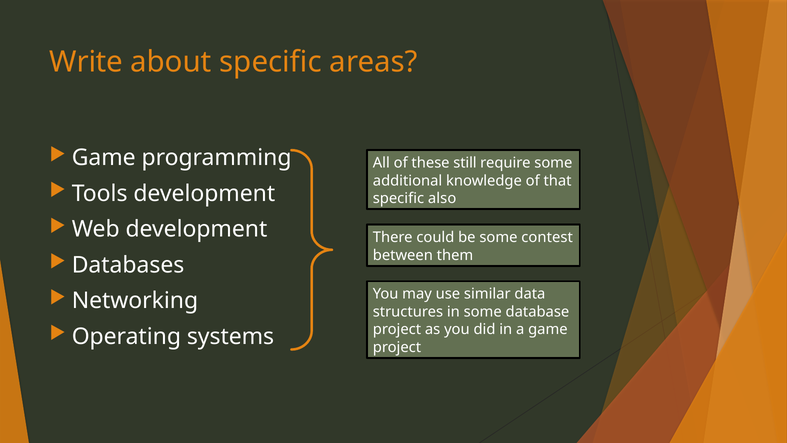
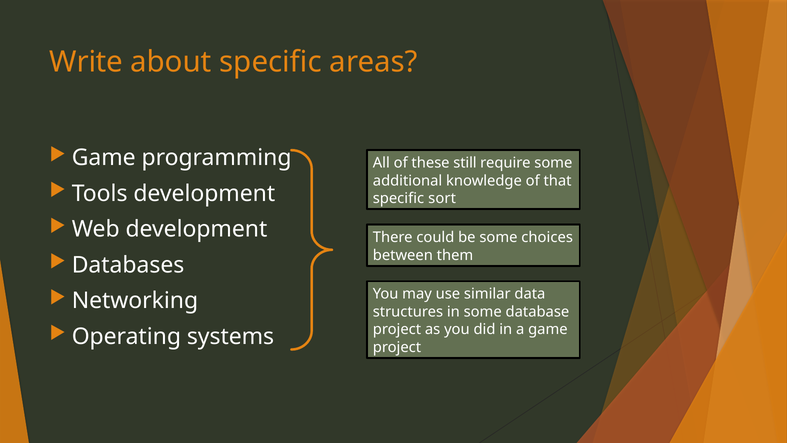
also: also -> sort
contest: contest -> choices
